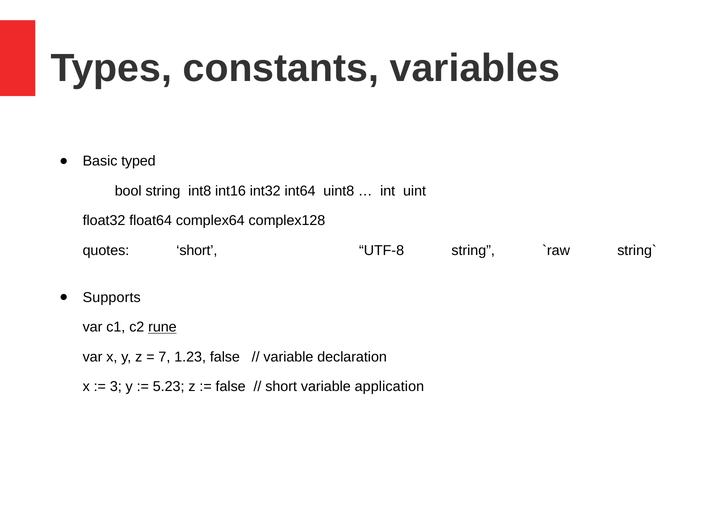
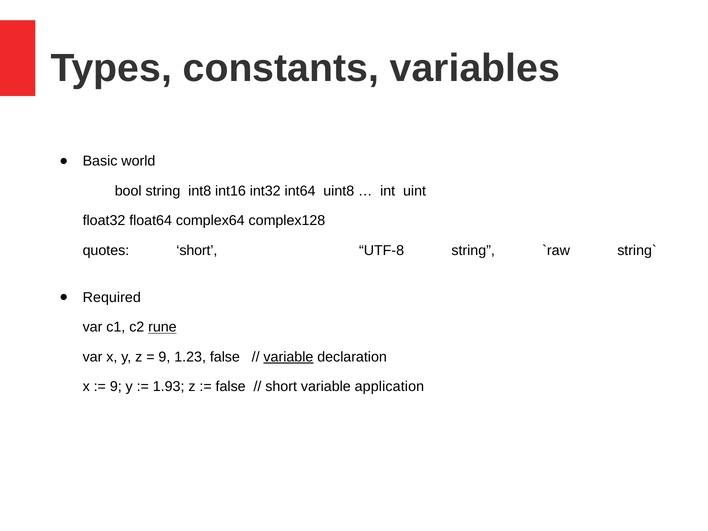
typed: typed -> world
Supports: Supports -> Required
7 at (164, 357): 7 -> 9
variable at (288, 357) underline: none -> present
3 at (116, 387): 3 -> 9
5.23: 5.23 -> 1.93
